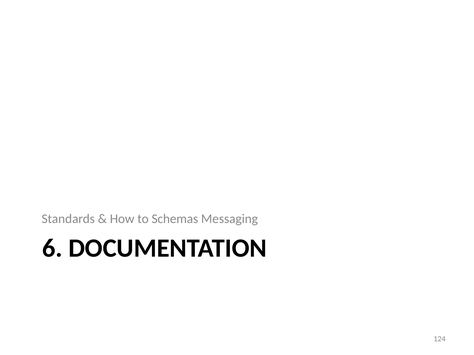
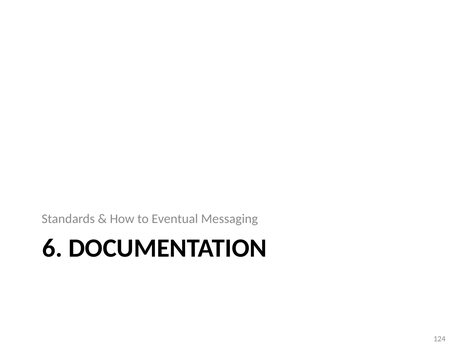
Schemas: Schemas -> Eventual
